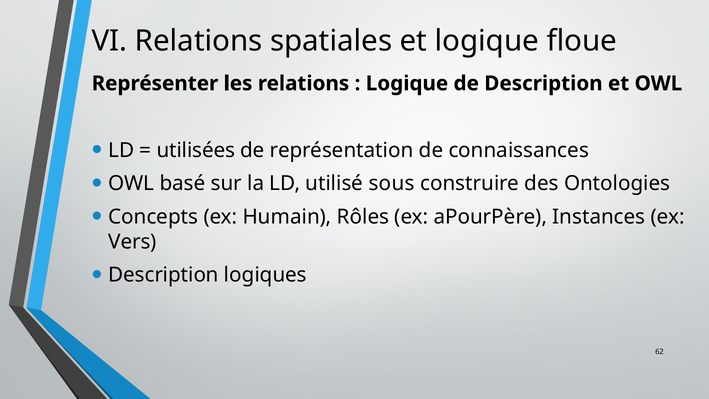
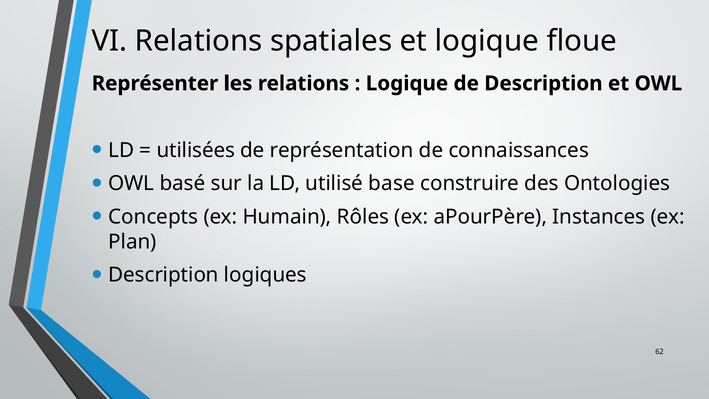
sous: sous -> base
Vers: Vers -> Plan
